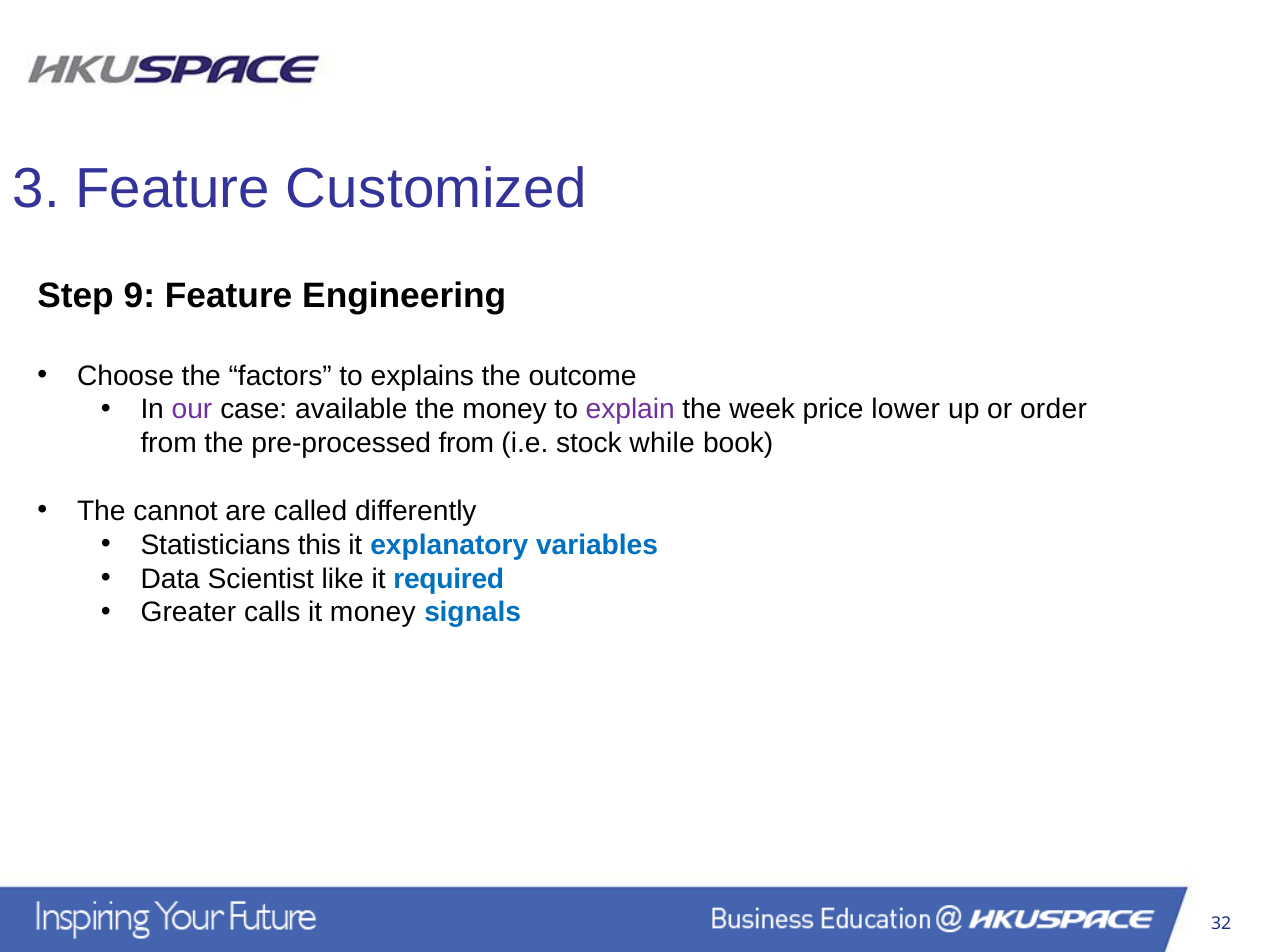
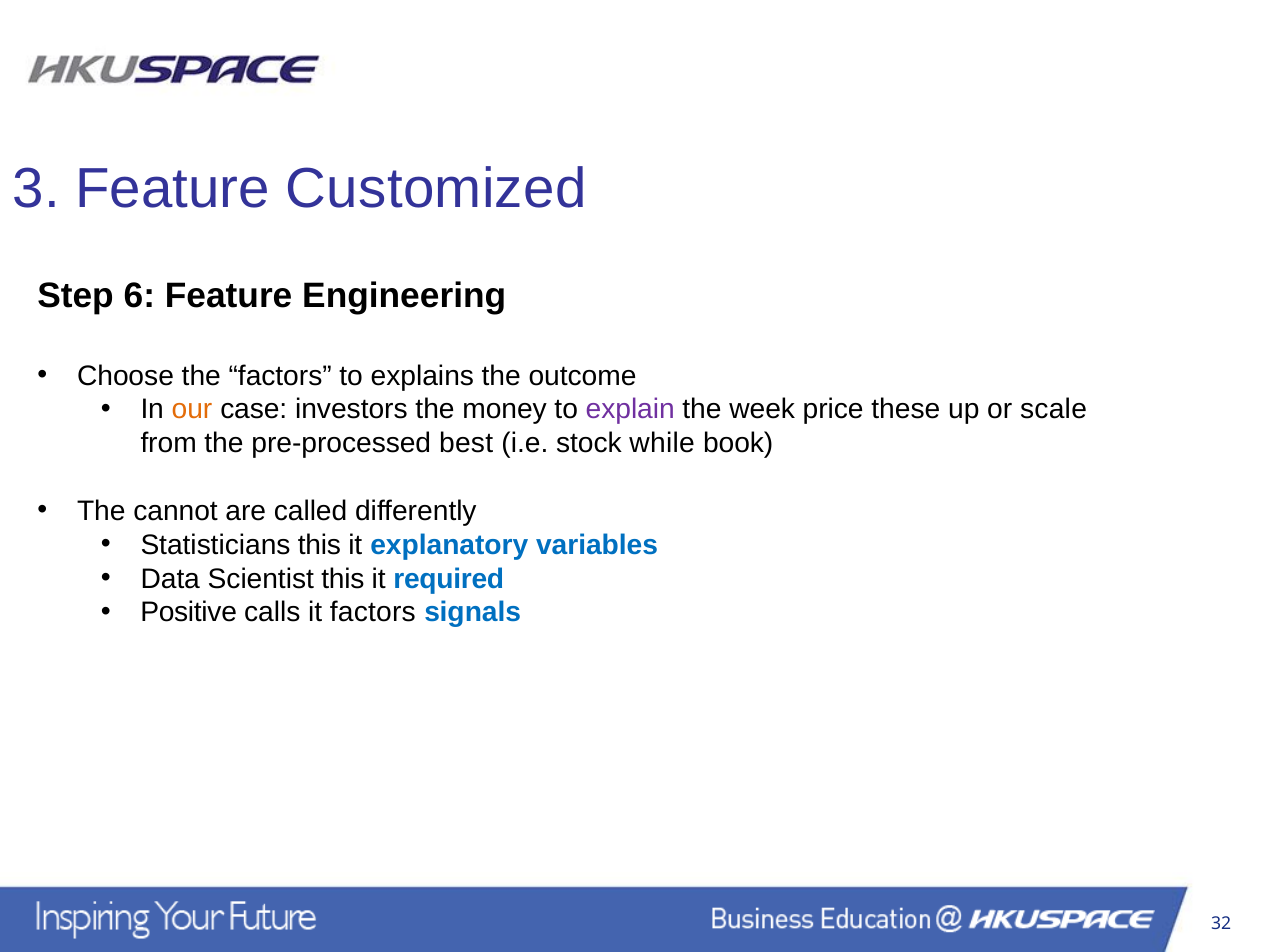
9: 9 -> 6
our colour: purple -> orange
available: available -> investors
lower: lower -> these
order: order -> scale
pre-processed from: from -> best
Scientist like: like -> this
Greater: Greater -> Positive
it money: money -> factors
